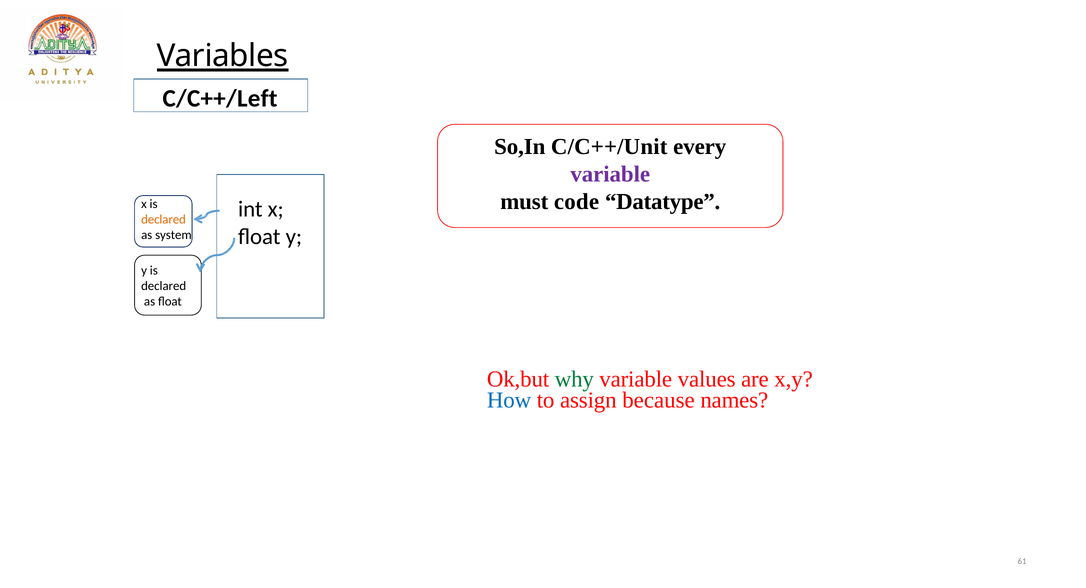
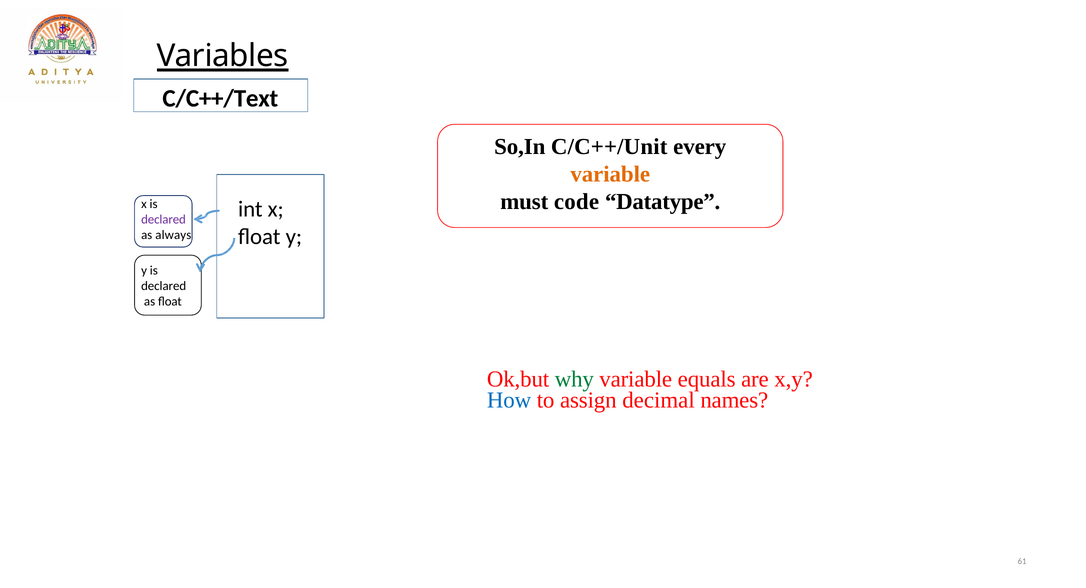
C/C++/Left: C/C++/Left -> C/C++/Text
variable at (610, 174) colour: purple -> orange
declared at (164, 220) colour: orange -> purple
system: system -> always
values: values -> equals
because: because -> decimal
